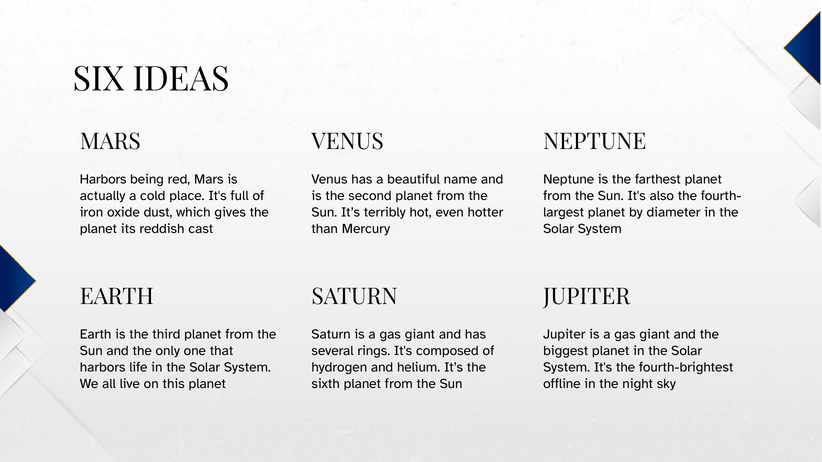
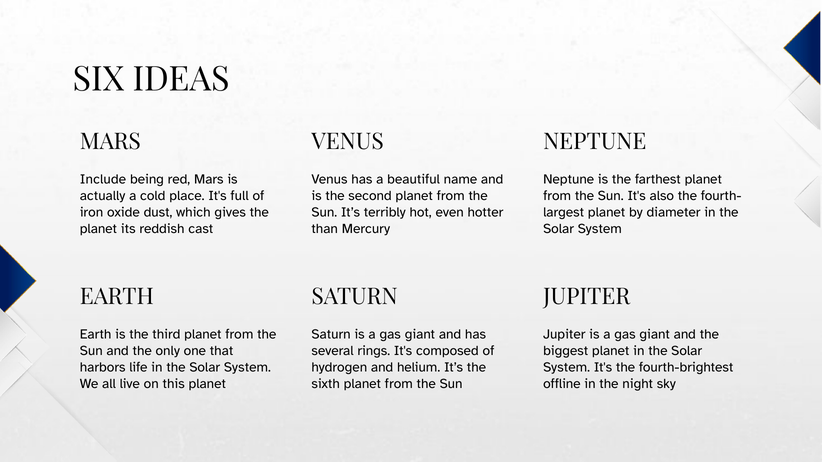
Harbors at (103, 179): Harbors -> Include
